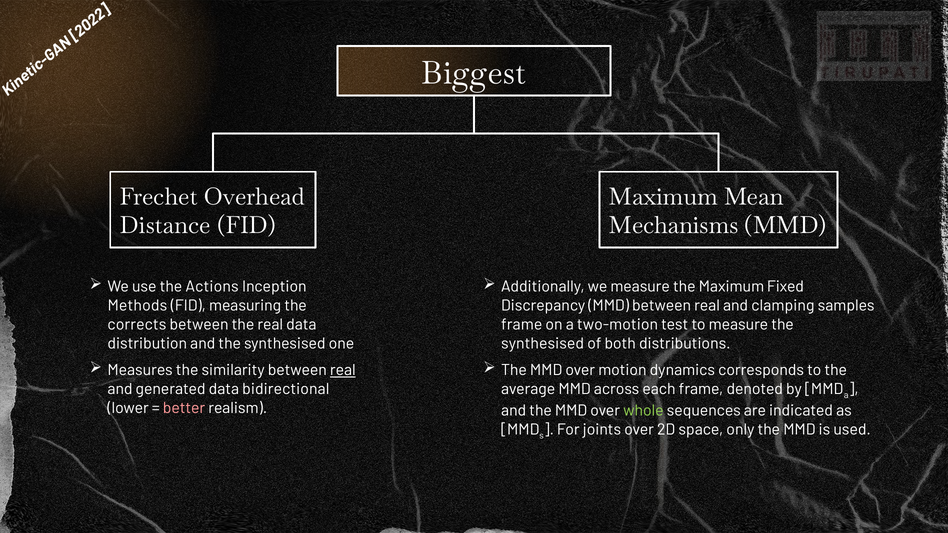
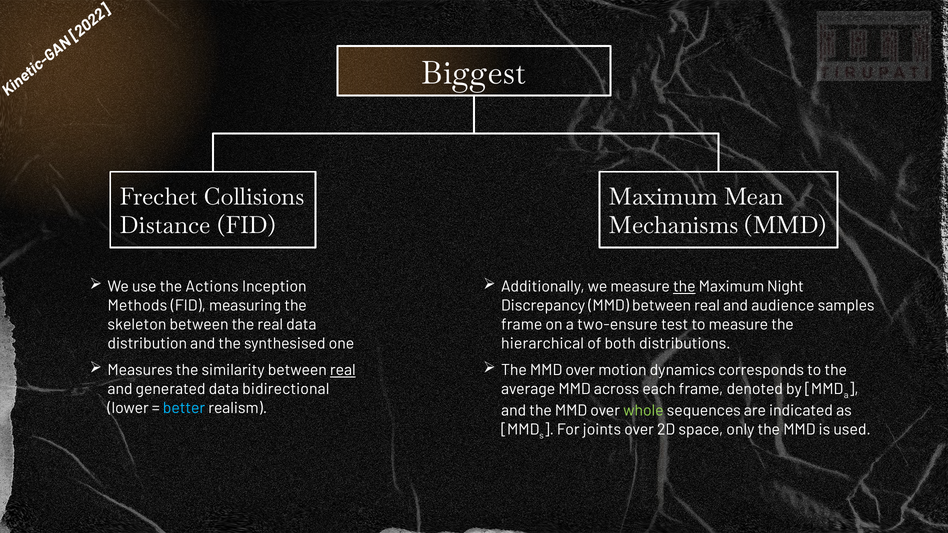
Overhead: Overhead -> Collisions
the at (684, 287) underline: none -> present
Fixed: Fixed -> Night
clamping: clamping -> audience
corrects: corrects -> skeleton
two-motion: two-motion -> two-ensure
synthesised at (543, 344): synthesised -> hierarchical
better colour: pink -> light blue
